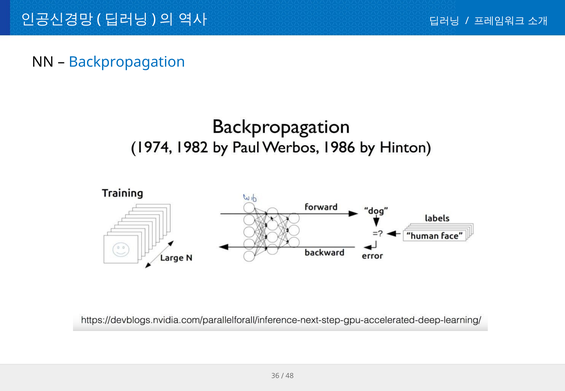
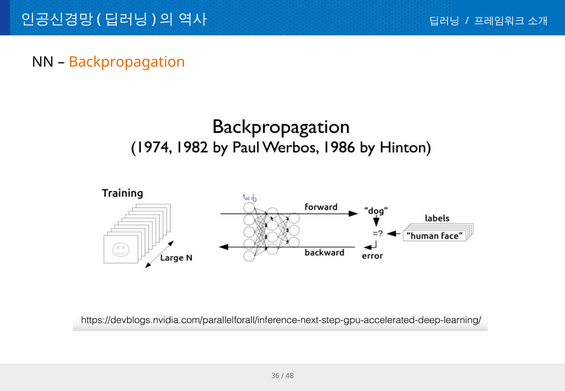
Backpropagation colour: blue -> orange
